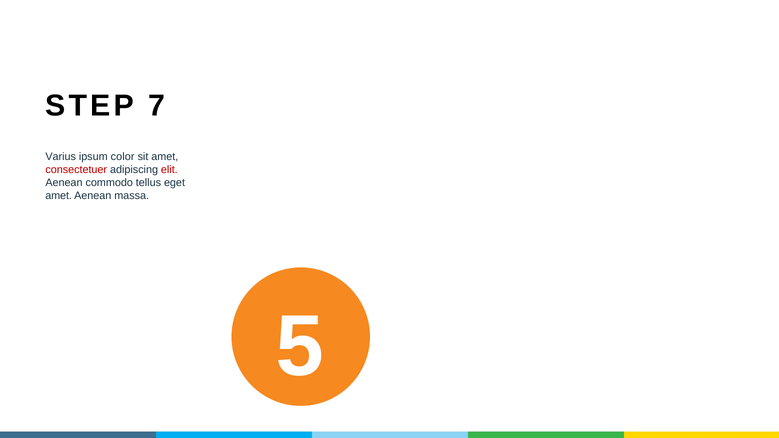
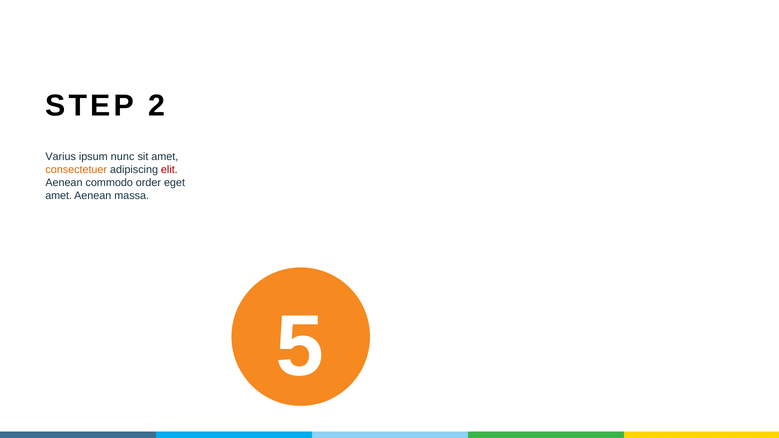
7: 7 -> 2
color: color -> nunc
consectetuer colour: red -> orange
tellus: tellus -> order
